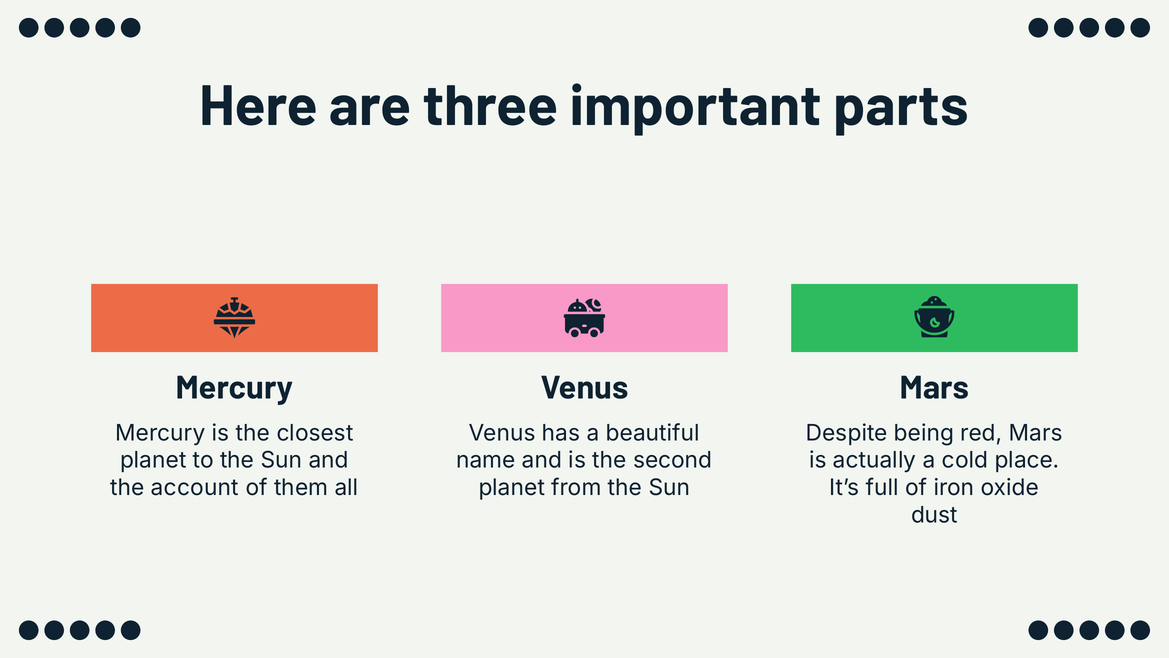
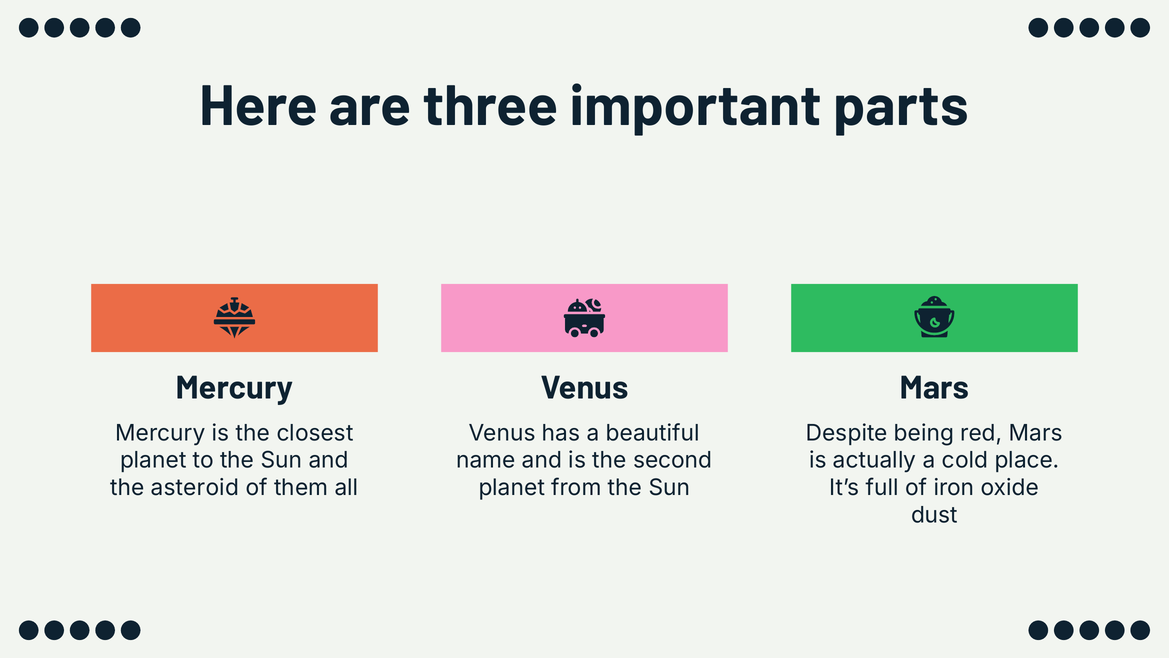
account: account -> asteroid
